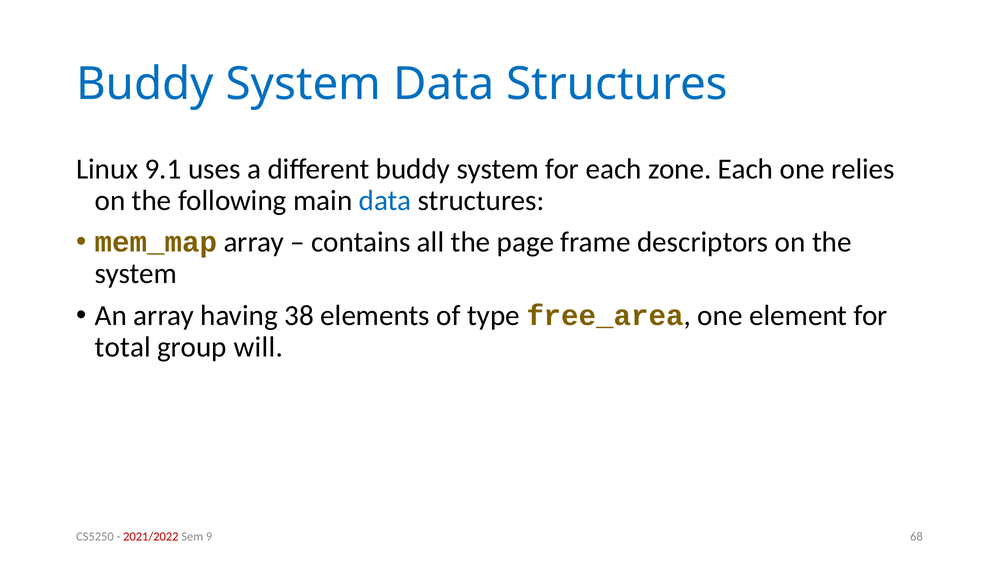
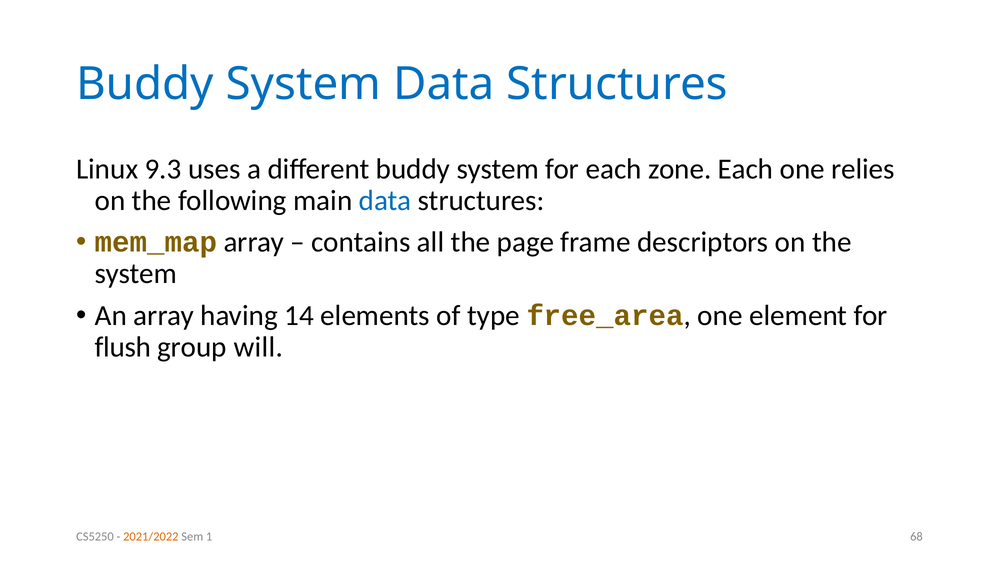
9.1: 9.1 -> 9.3
38: 38 -> 14
total: total -> flush
2021/2022 colour: red -> orange
9: 9 -> 1
